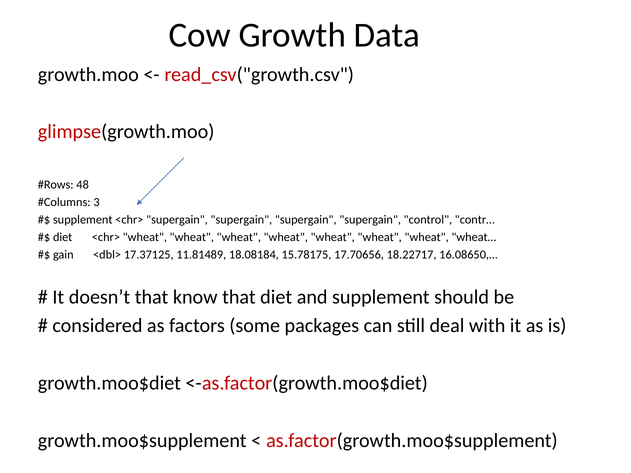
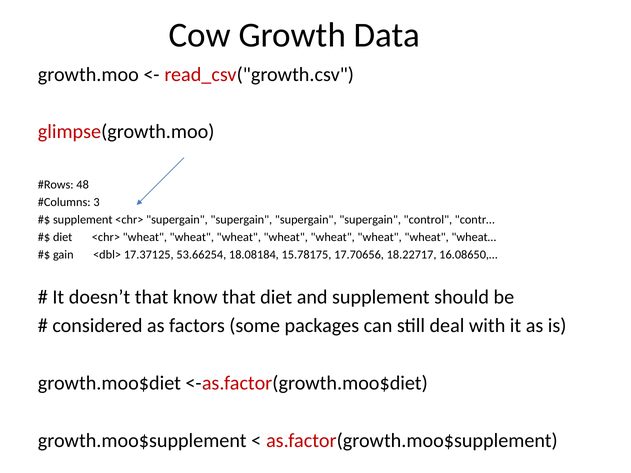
11.81489: 11.81489 -> 53.66254
